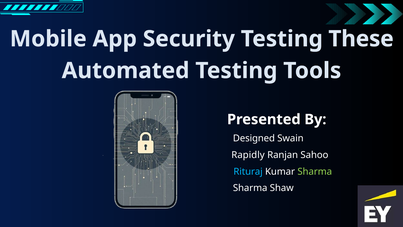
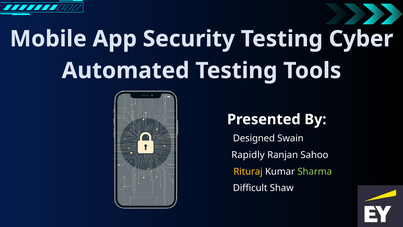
These: These -> Cyber
Rituraj colour: light blue -> yellow
Sharma at (250, 188): Sharma -> Difficult
